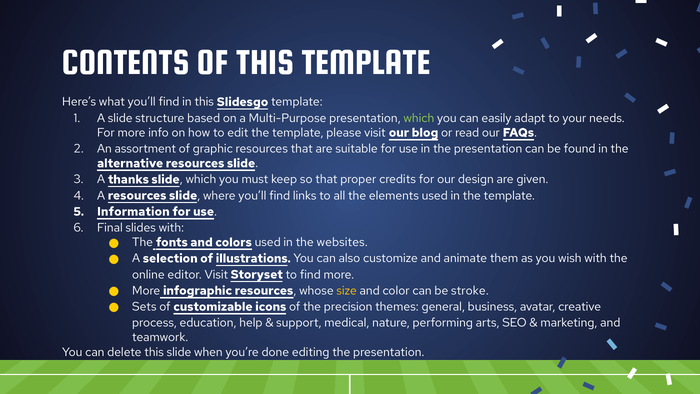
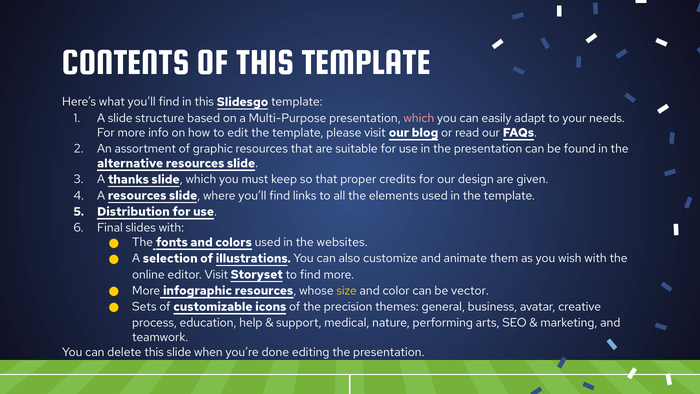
which at (419, 118) colour: light green -> pink
Information: Information -> Distribution
stroke: stroke -> vector
